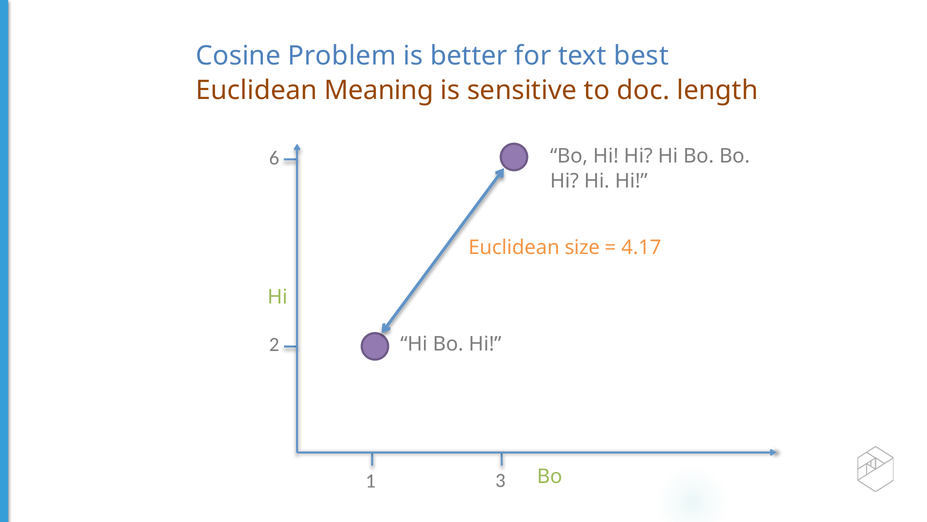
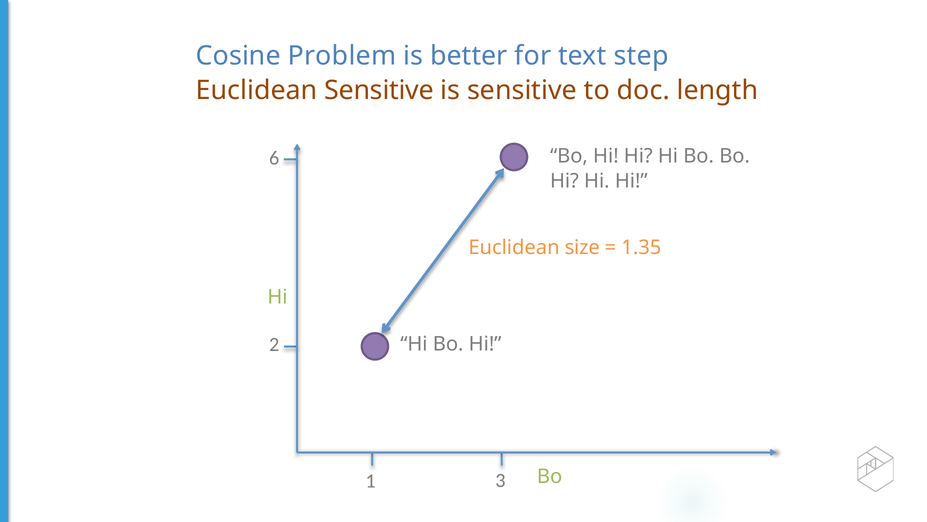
best: best -> step
Euclidean Meaning: Meaning -> Sensitive
4.17: 4.17 -> 1.35
